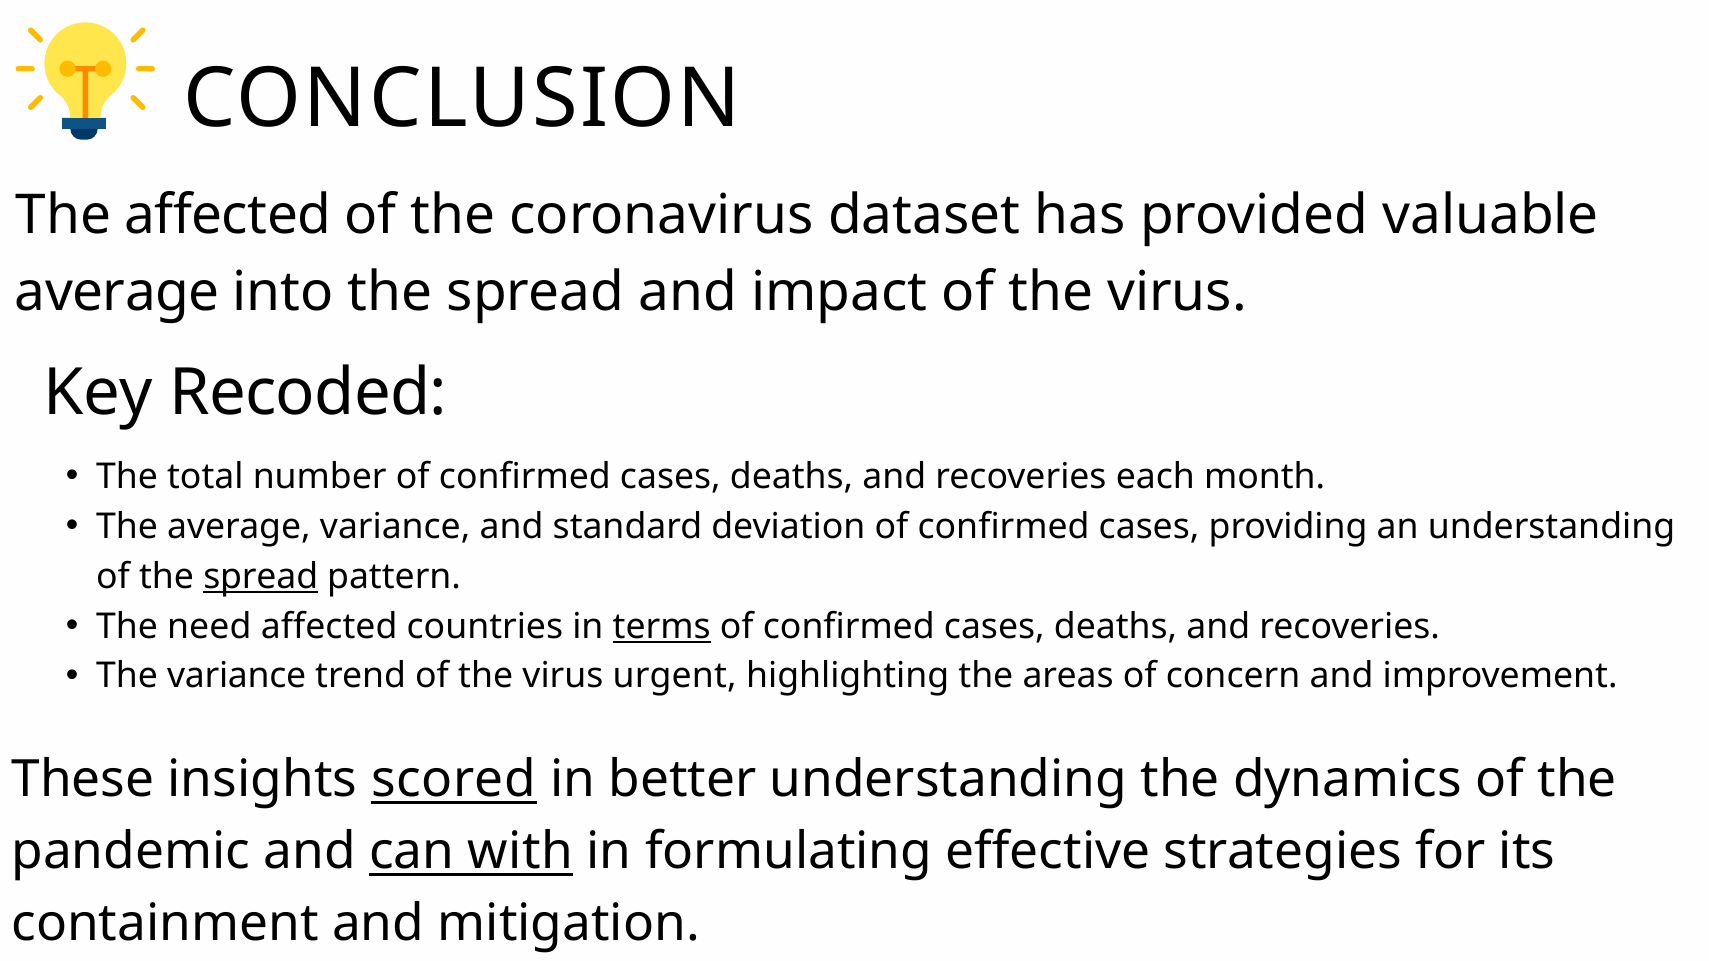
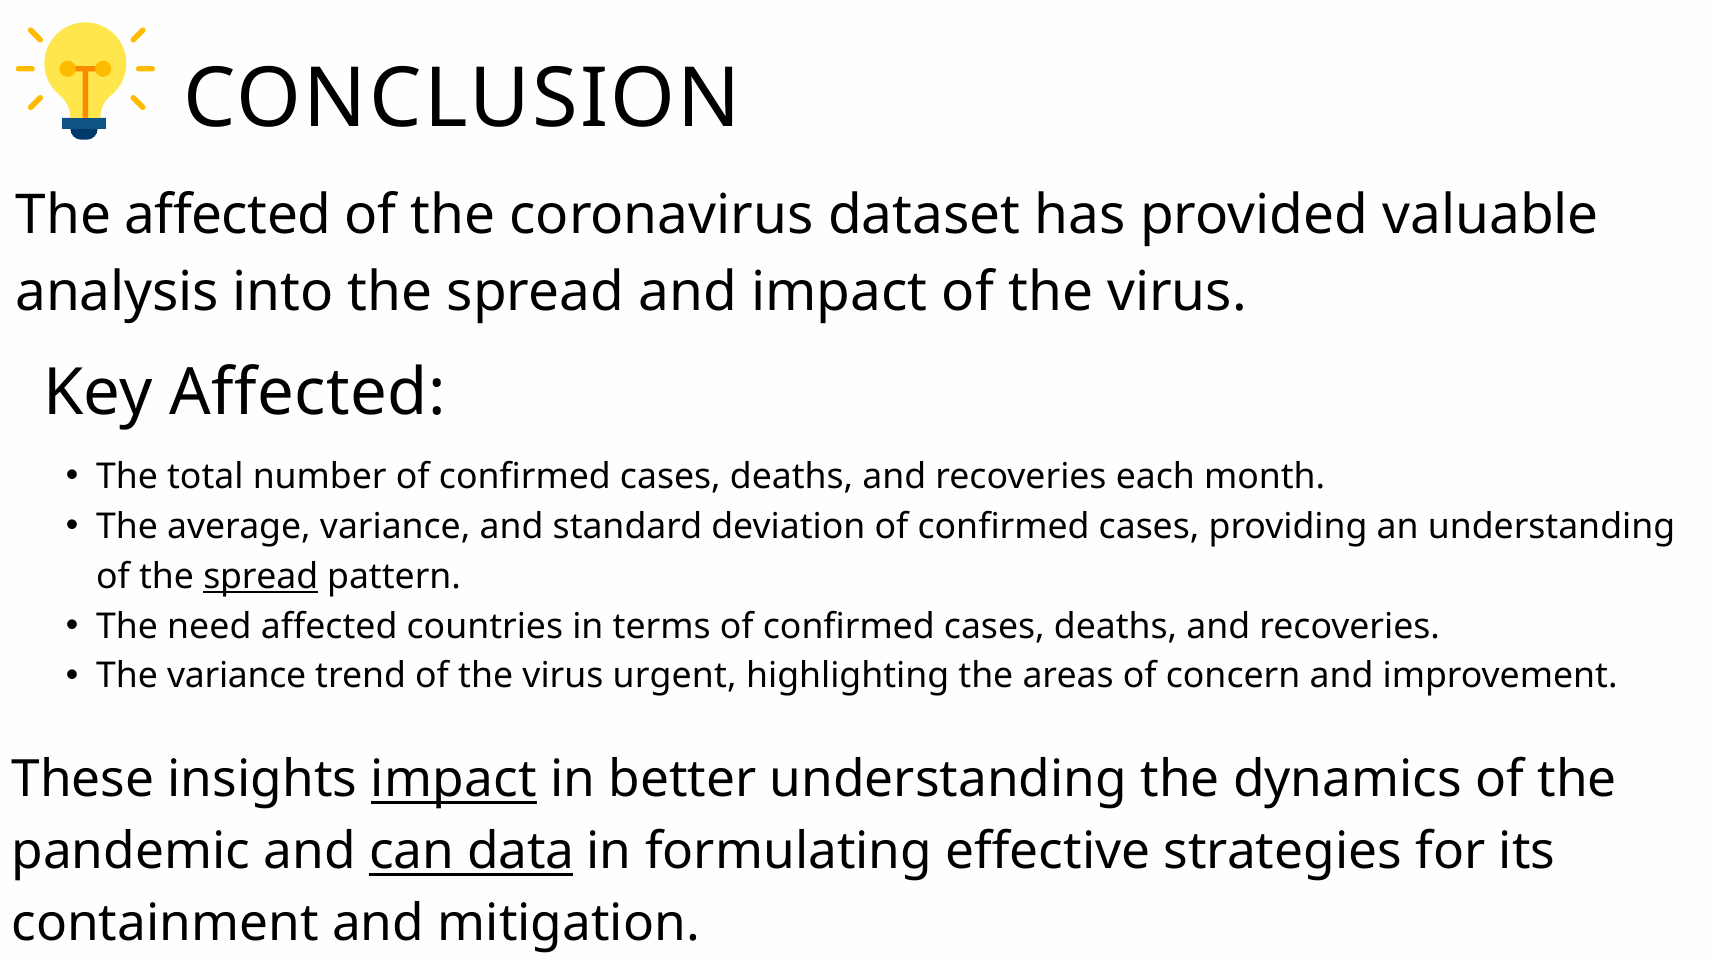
average at (117, 292): average -> analysis
Key Recoded: Recoded -> Affected
terms underline: present -> none
insights scored: scored -> impact
with: with -> data
